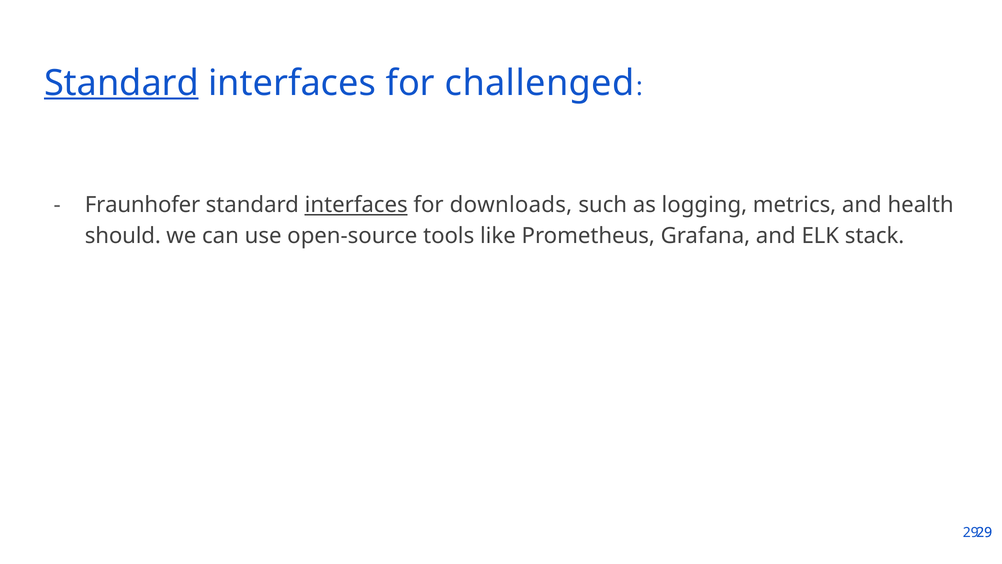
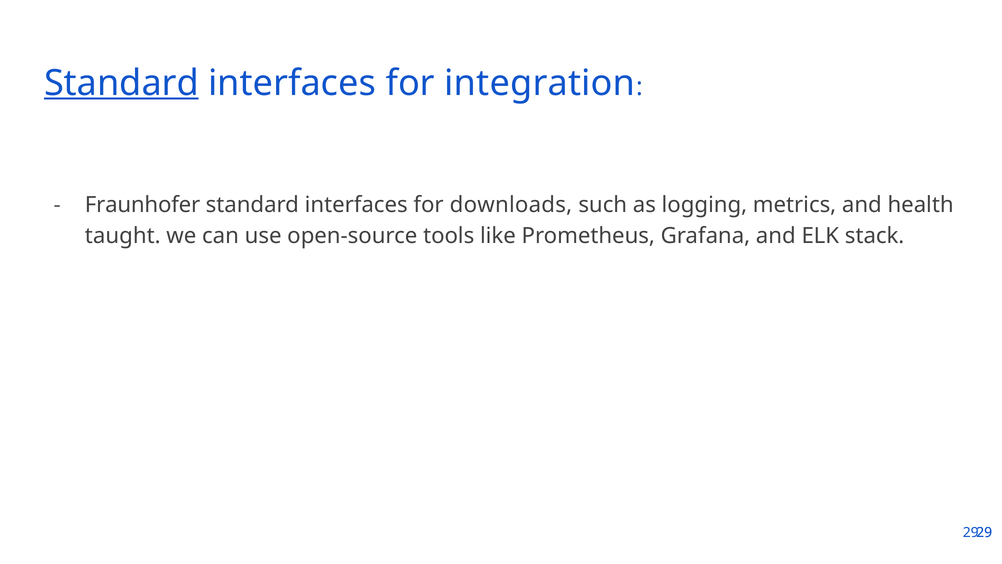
challenged: challenged -> integration
interfaces at (356, 205) underline: present -> none
should: should -> taught
